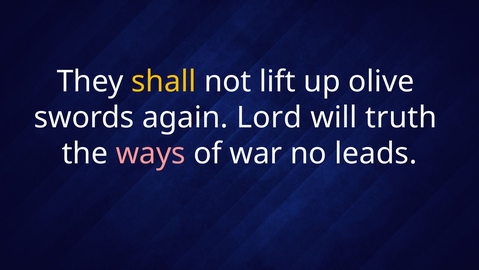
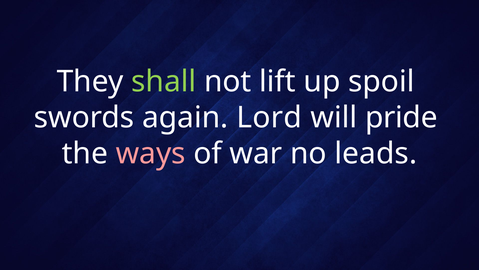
shall colour: yellow -> light green
olive: olive -> spoil
truth: truth -> pride
